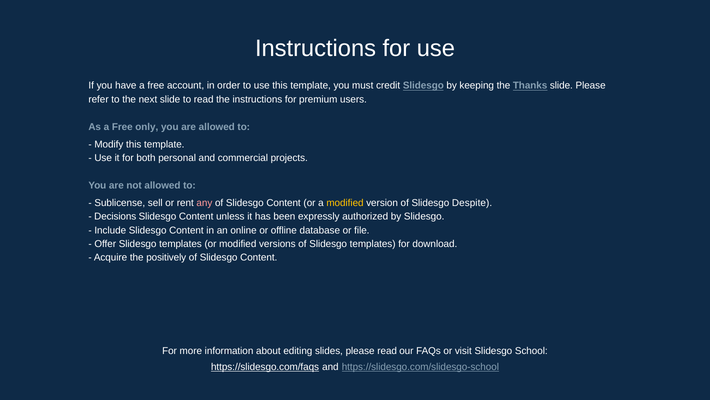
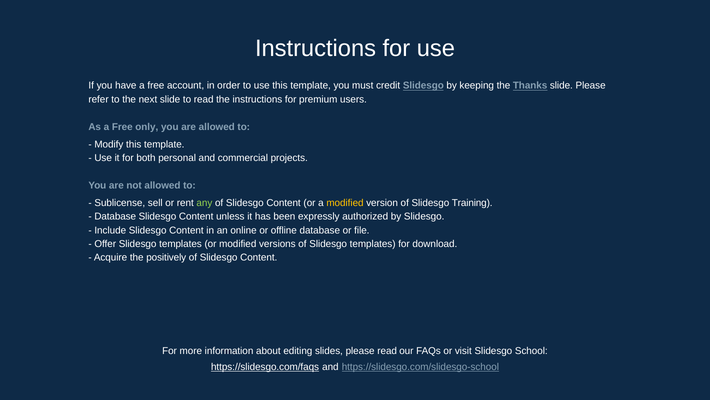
any colour: pink -> light green
Despite: Despite -> Training
Decisions at (115, 216): Decisions -> Database
